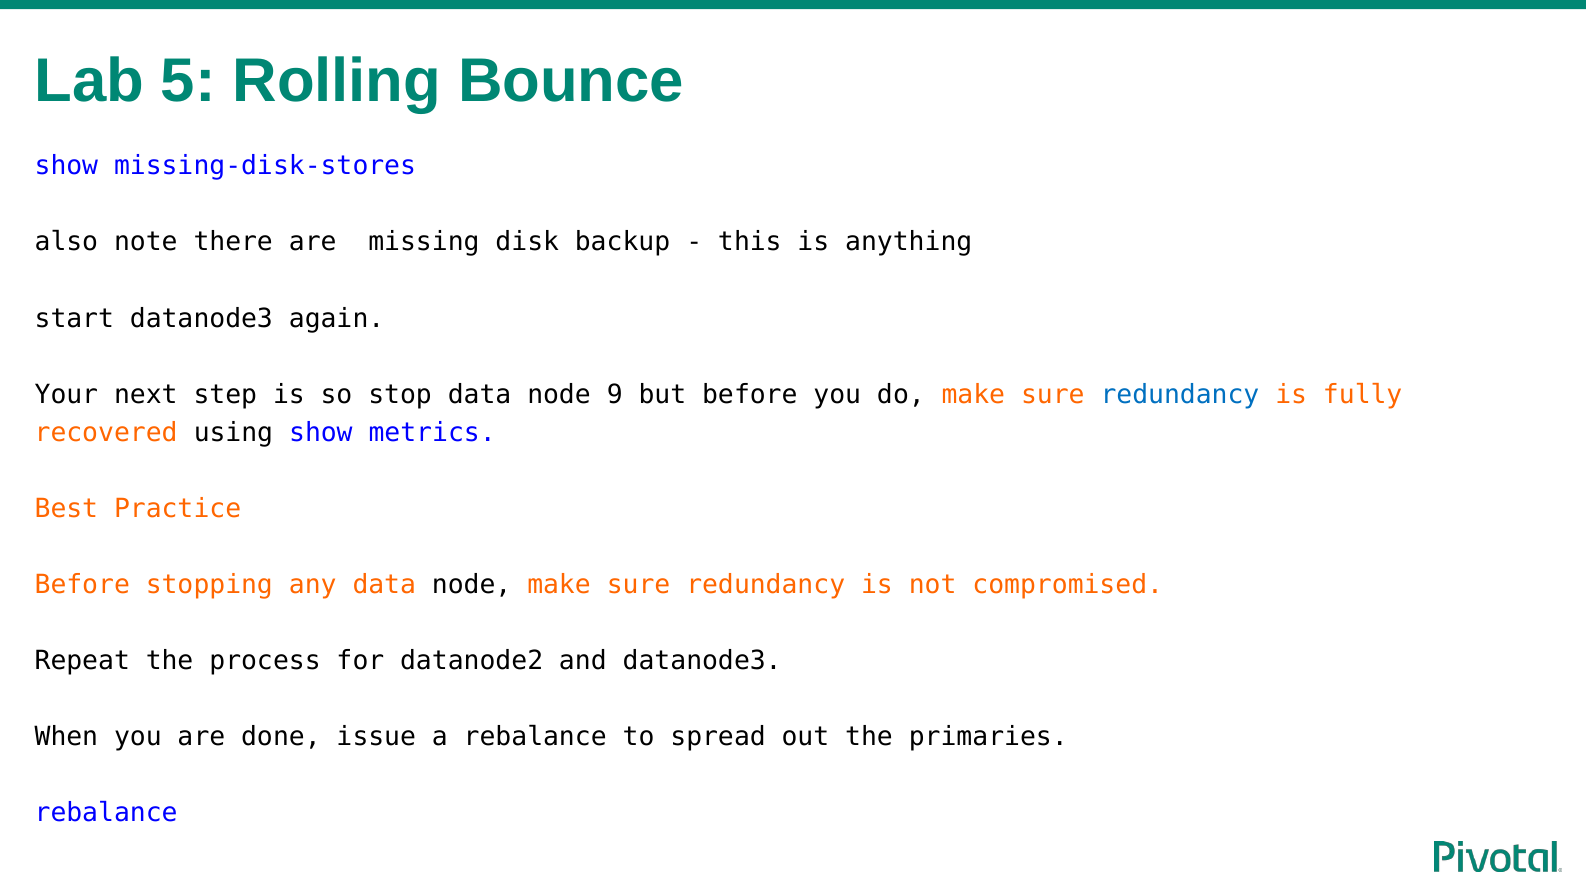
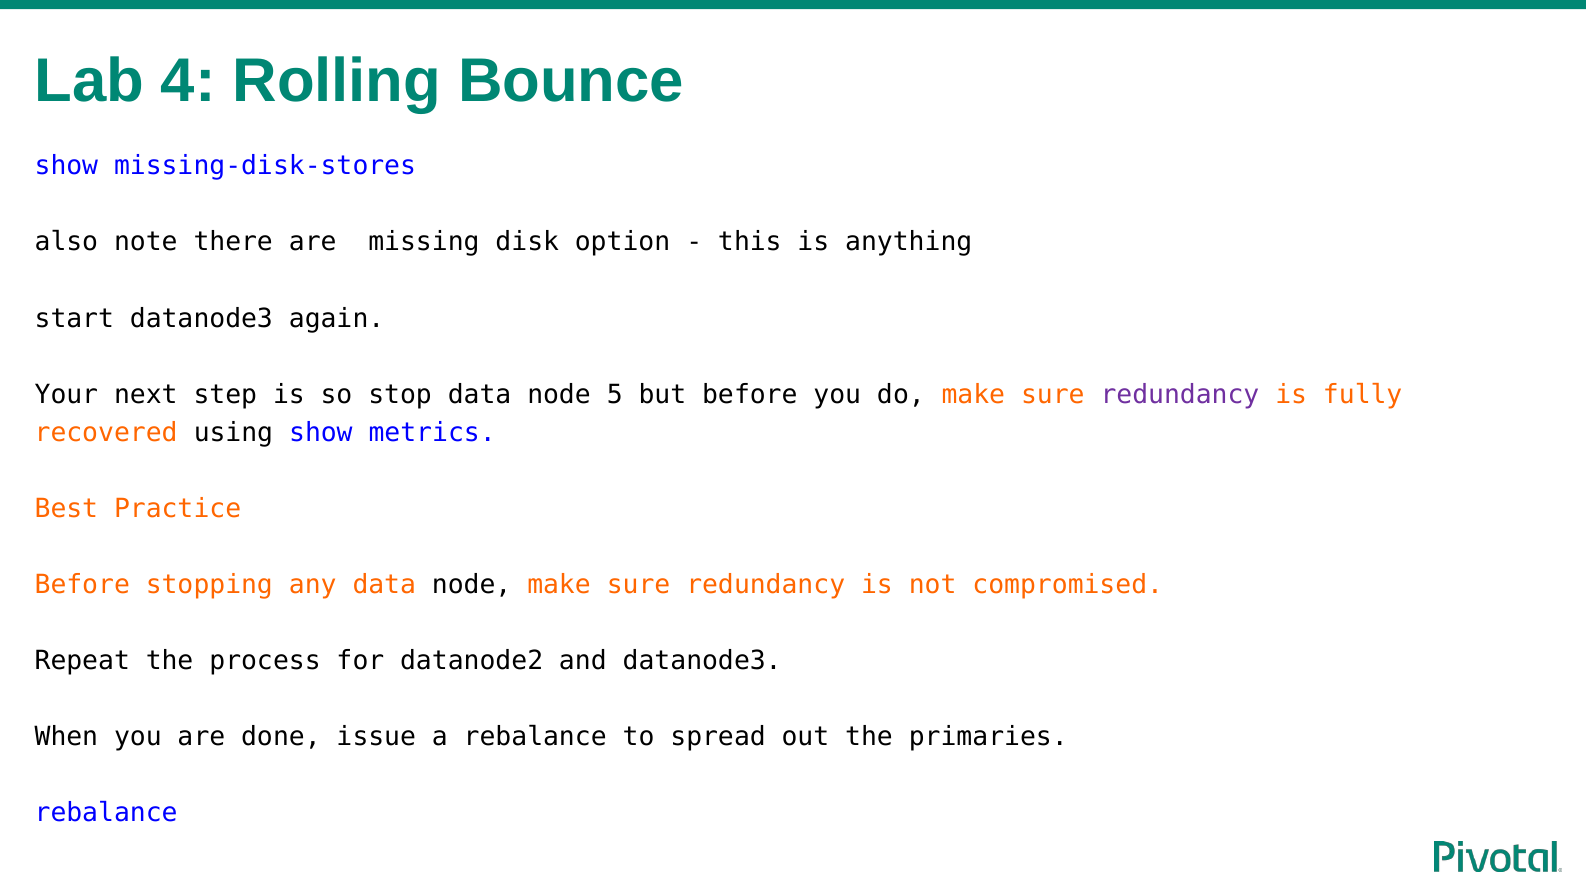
5: 5 -> 4
backup: backup -> option
9: 9 -> 5
redundancy at (1180, 394) colour: blue -> purple
